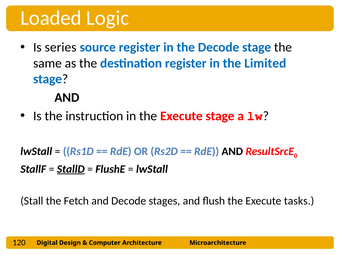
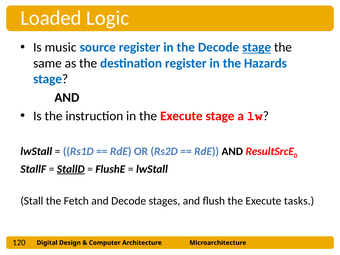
series: series -> music
stage at (257, 47) underline: none -> present
Limited: Limited -> Hazards
